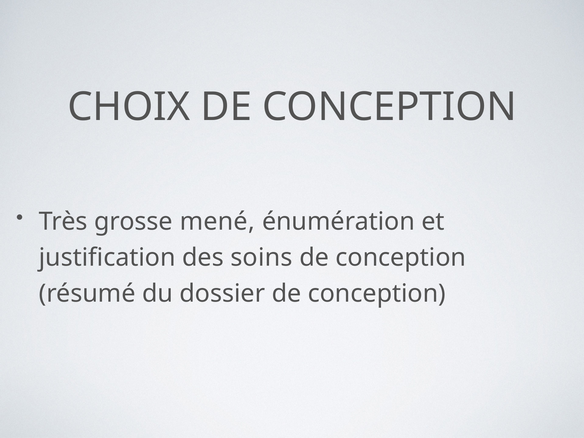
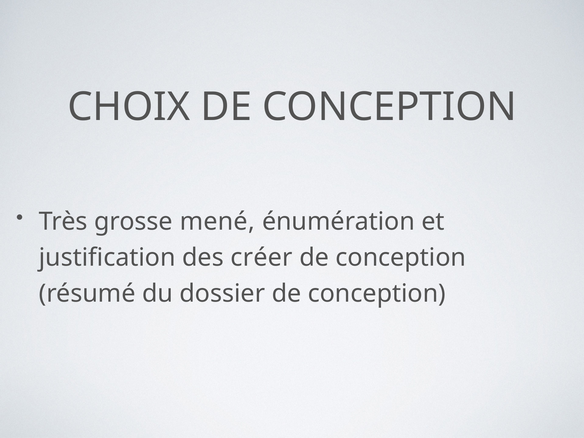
soins: soins -> créer
